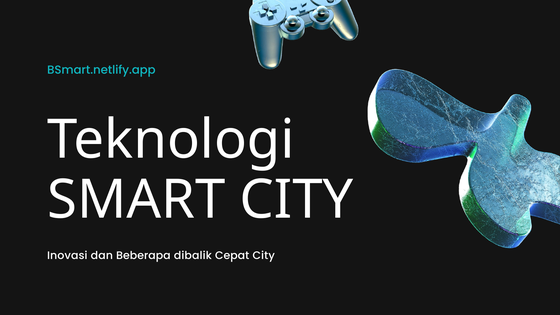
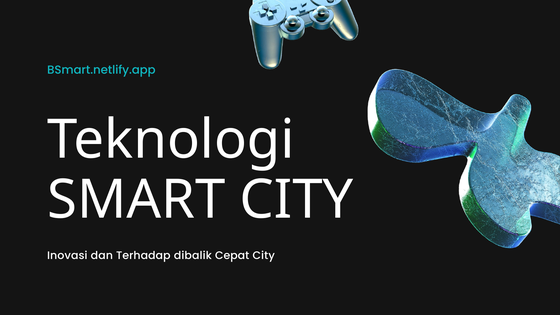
Beberapa: Beberapa -> Terhadap
